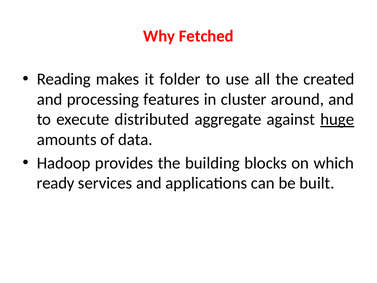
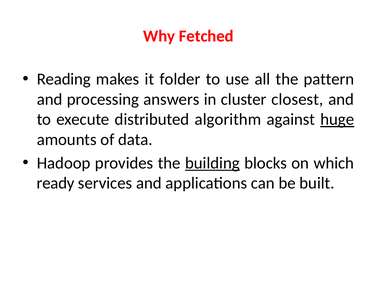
created: created -> pattern
features: features -> answers
around: around -> closest
aggregate: aggregate -> algorithm
building underline: none -> present
